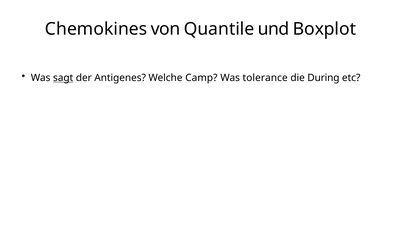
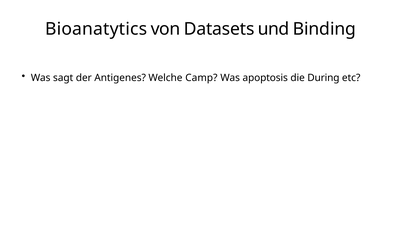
Chemokines: Chemokines -> Bioanatytics
Quantile: Quantile -> Datasets
Boxplot: Boxplot -> Binding
sagt underline: present -> none
tolerance: tolerance -> apoptosis
